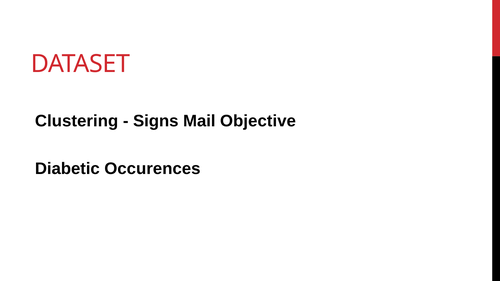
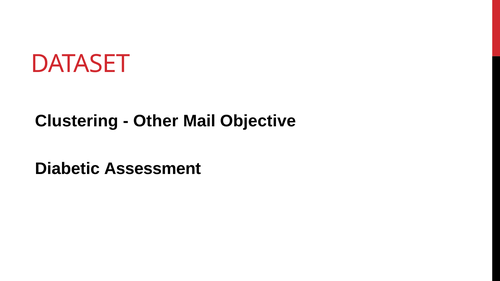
Signs: Signs -> Other
Occurences: Occurences -> Assessment
